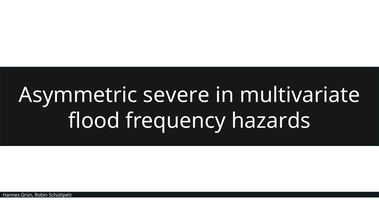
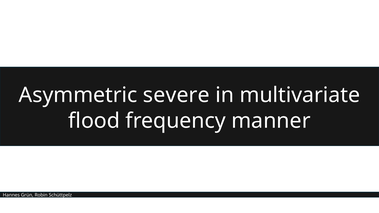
hazards: hazards -> manner
